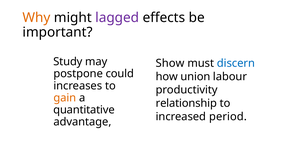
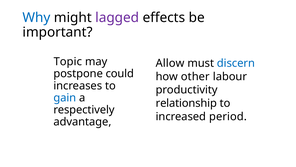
Why colour: orange -> blue
Study: Study -> Topic
Show: Show -> Allow
union: union -> other
gain colour: orange -> blue
quantitative: quantitative -> respectively
